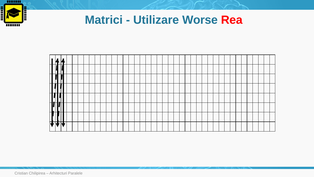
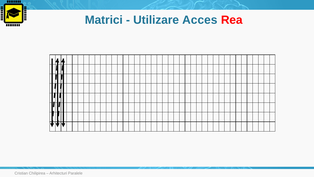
Worse: Worse -> Acces
